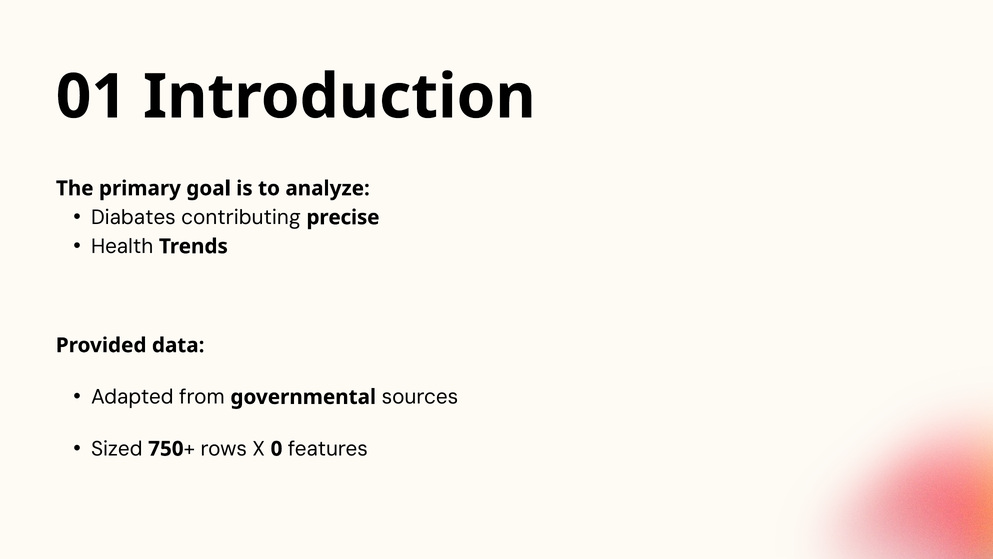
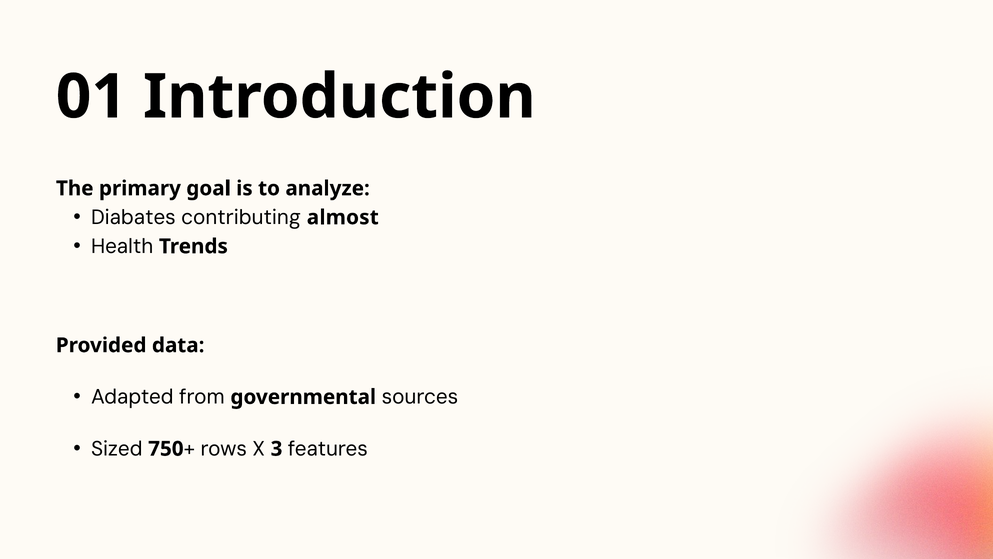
precise: precise -> almost
0: 0 -> 3
